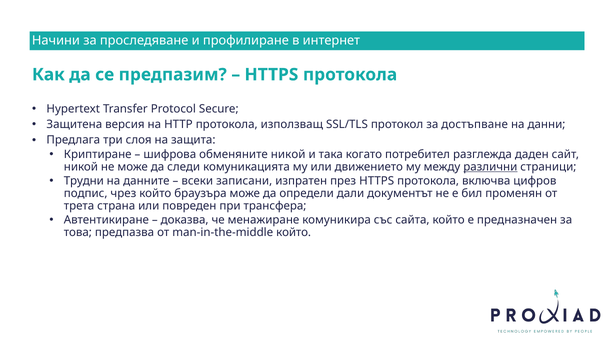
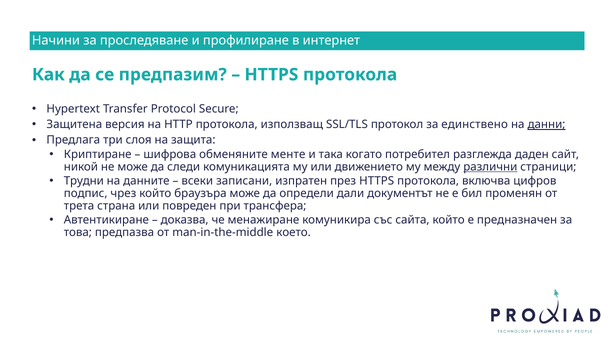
достъпване: достъпване -> единствено
данни underline: none -> present
обменяните никой: никой -> менте
man-in-the-middle който: който -> което
